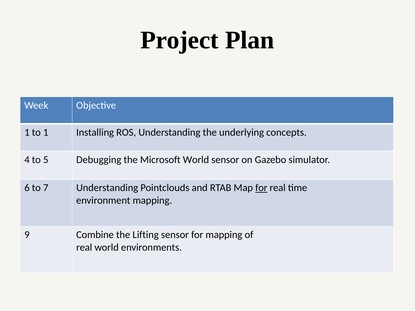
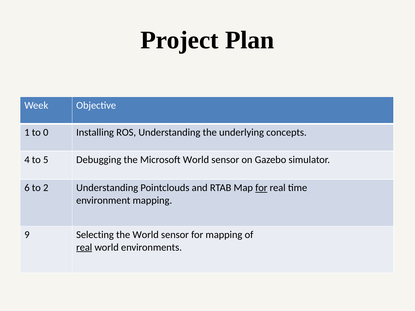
to 1: 1 -> 0
7: 7 -> 2
Combine: Combine -> Selecting
the Lifting: Lifting -> World
real at (84, 248) underline: none -> present
